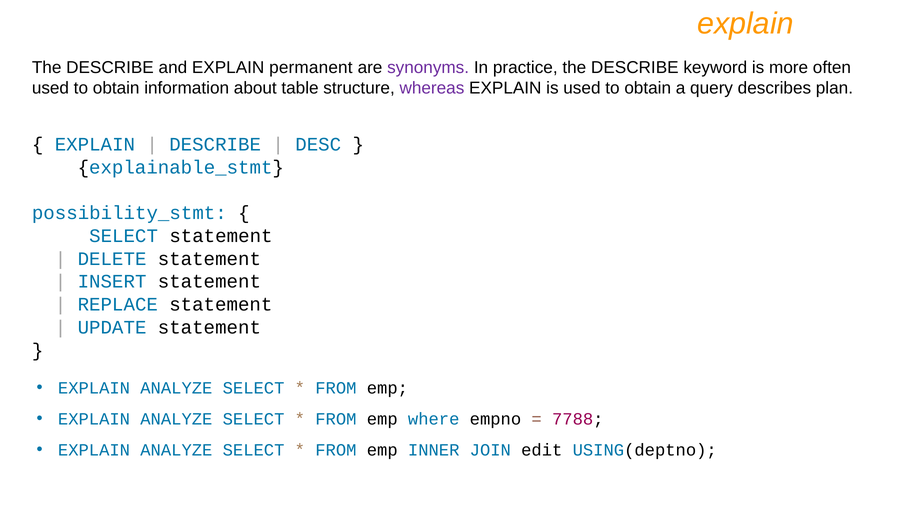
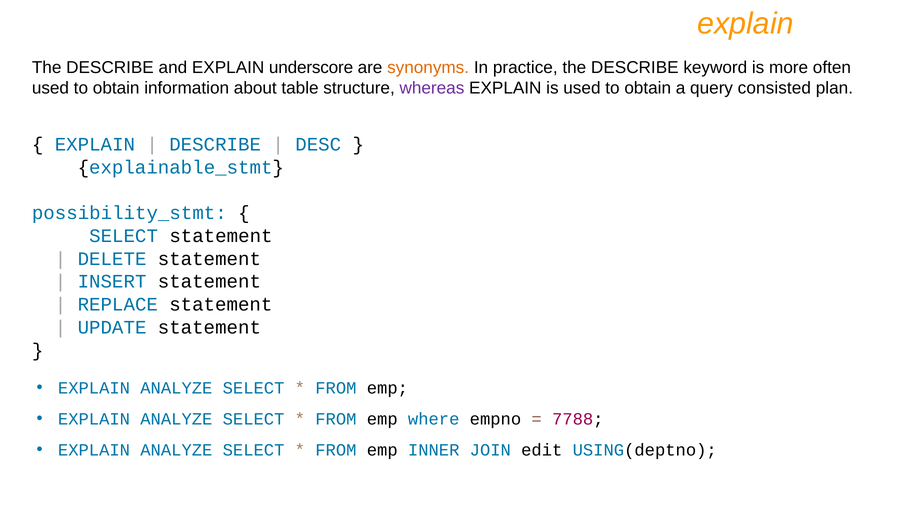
permanent: permanent -> underscore
synonyms colour: purple -> orange
describes: describes -> consisted
